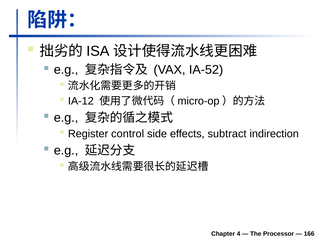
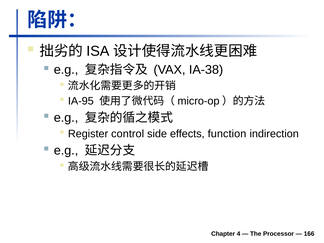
IA-52: IA-52 -> IA-38
IA-12: IA-12 -> IA-95
subtract: subtract -> function
